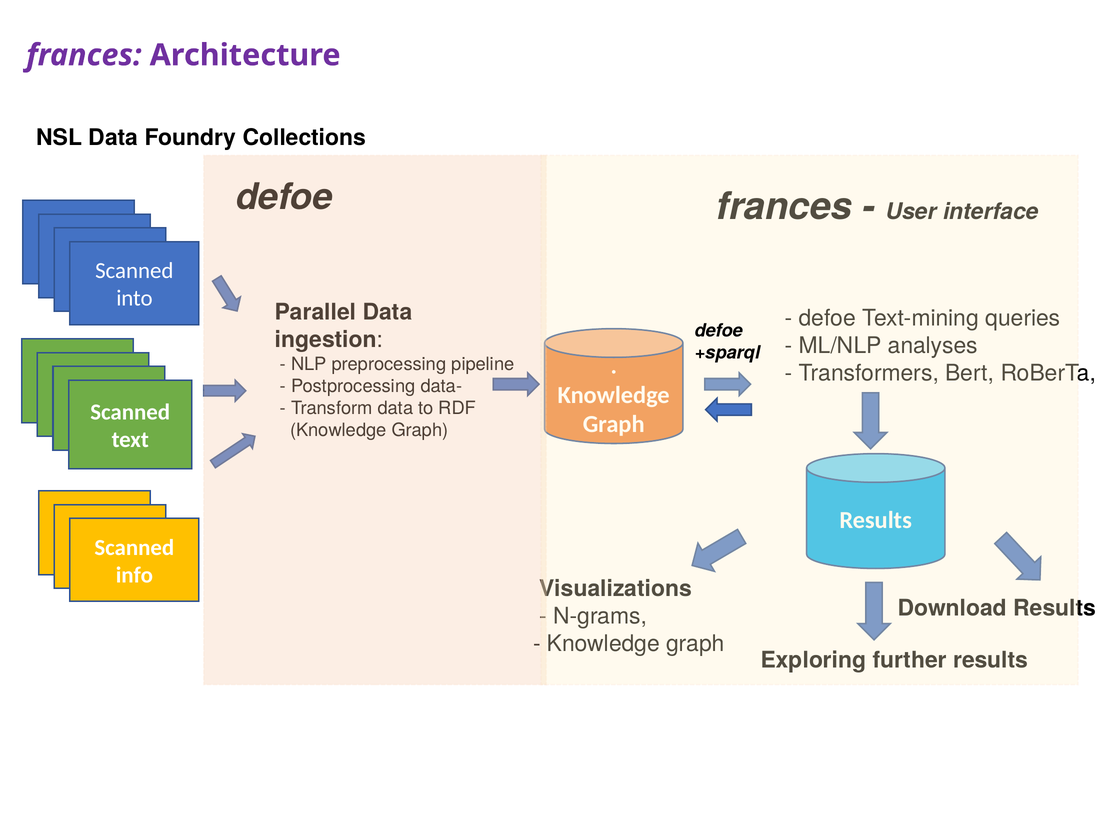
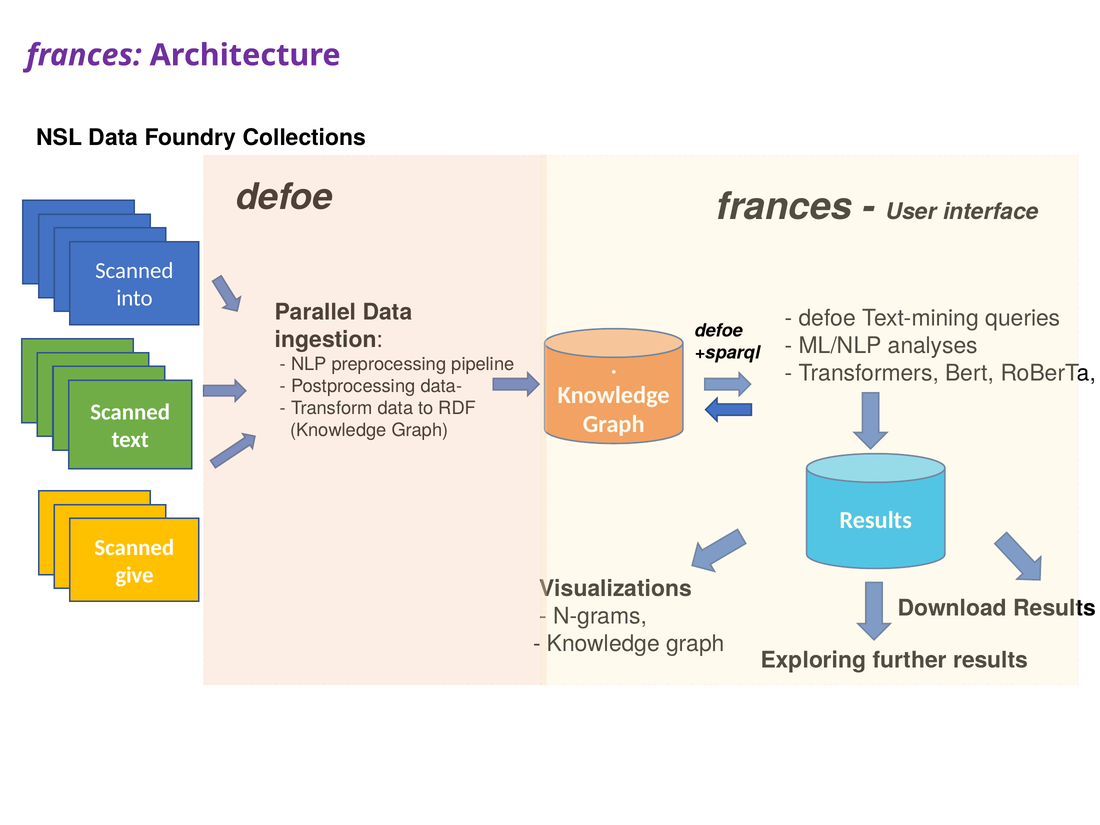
info: info -> give
